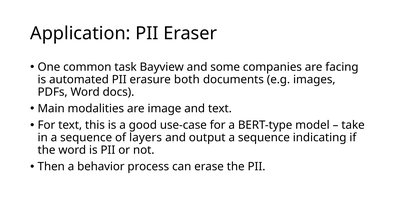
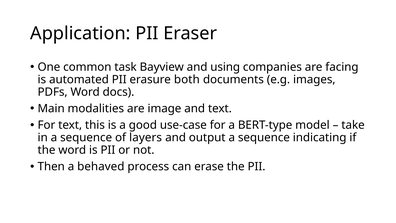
some: some -> using
behavior: behavior -> behaved
